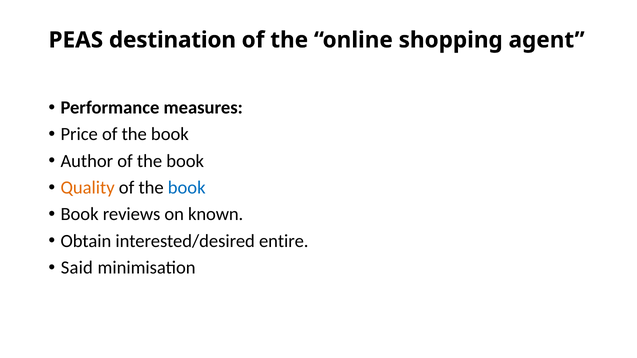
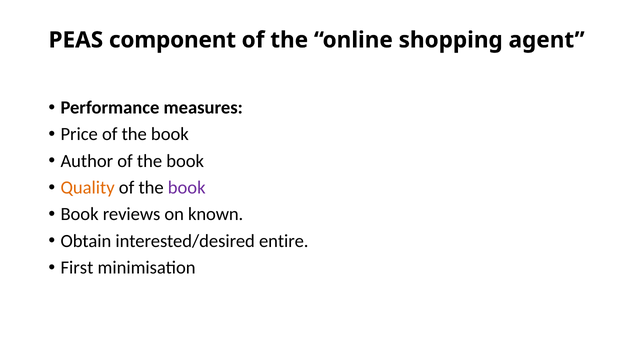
destination: destination -> component
book at (187, 188) colour: blue -> purple
Said: Said -> First
